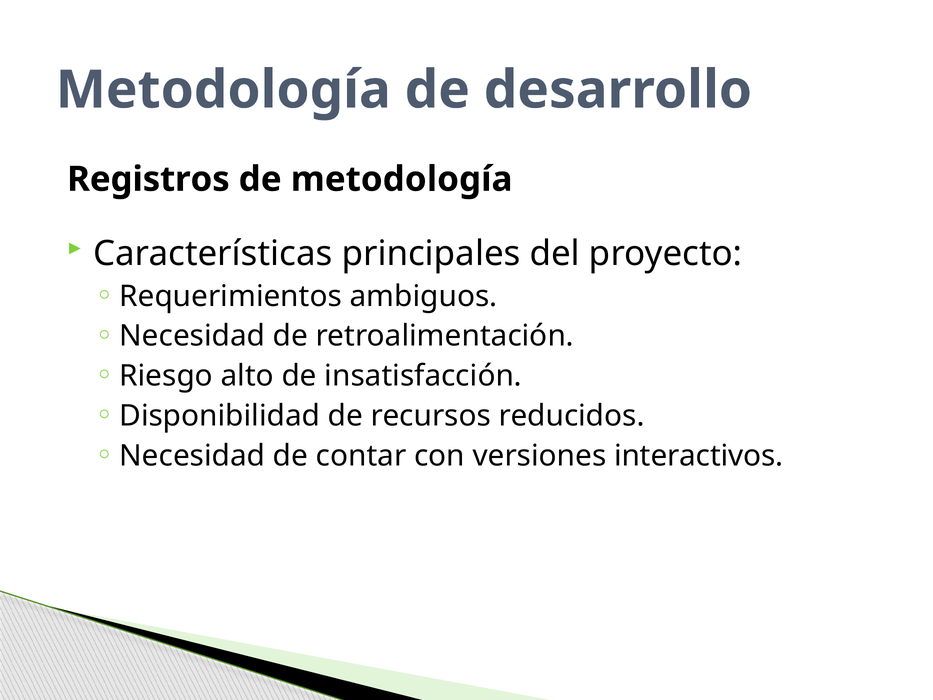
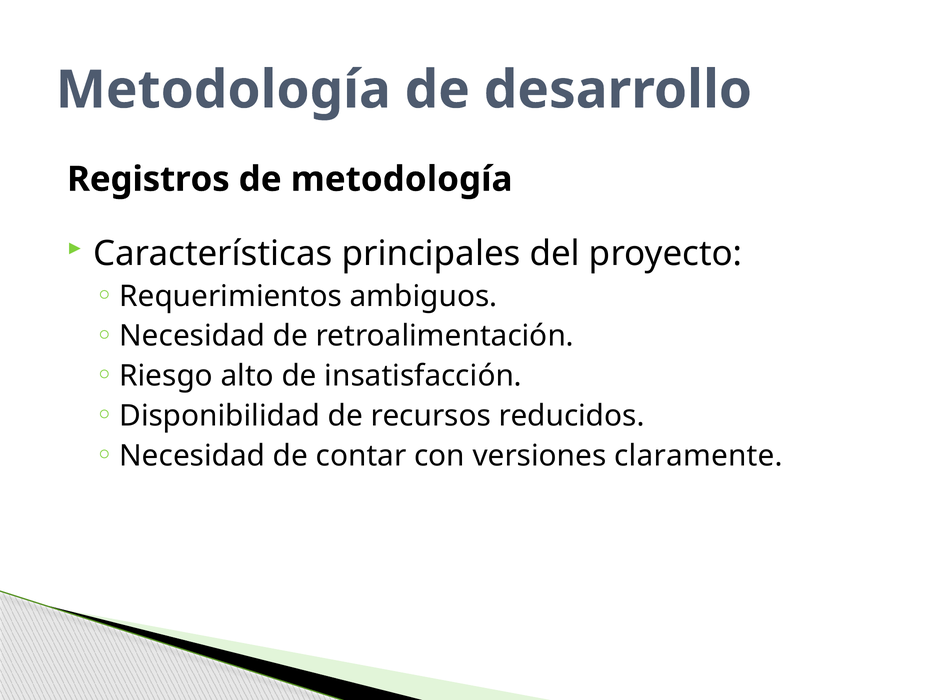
interactivos: interactivos -> claramente
